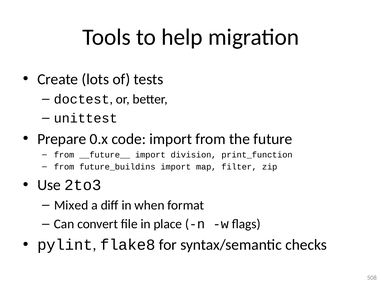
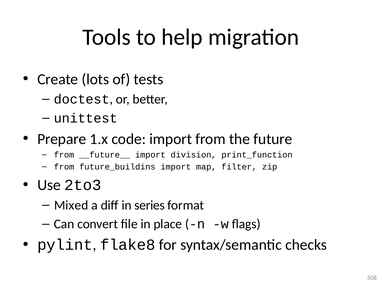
0.x: 0.x -> 1.x
when: when -> series
